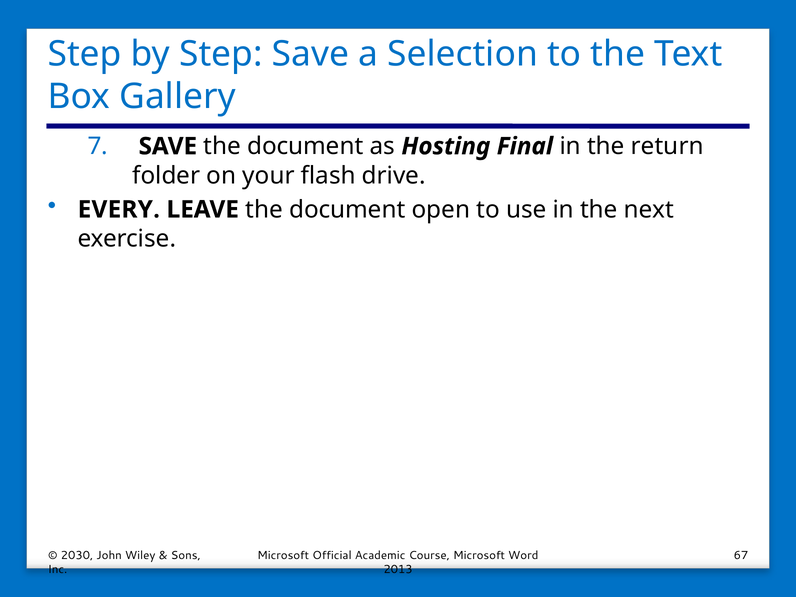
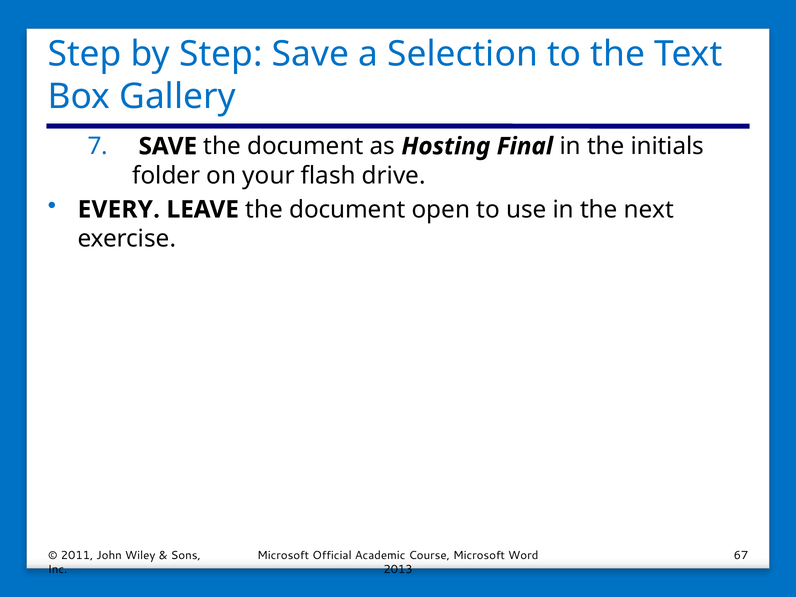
return: return -> initials
2030: 2030 -> 2011
